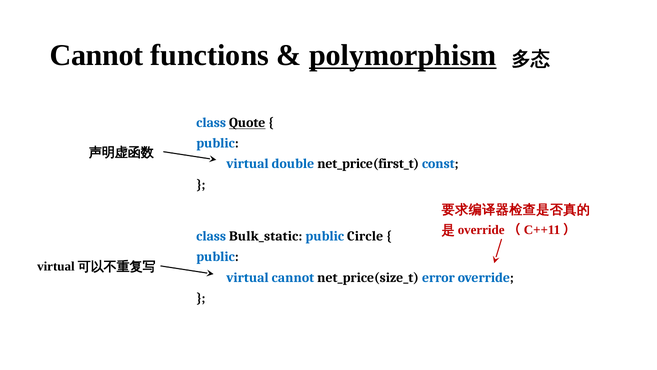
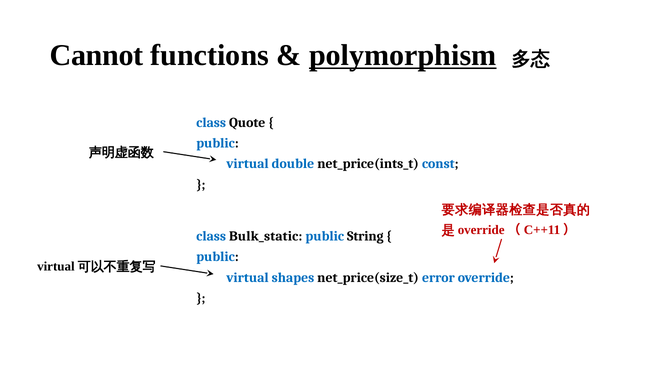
Quote underline: present -> none
net_price(first_t: net_price(first_t -> net_price(ints_t
Circle: Circle -> String
virtual cannot: cannot -> shapes
